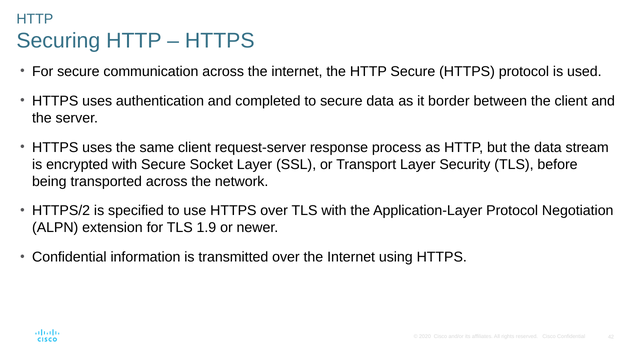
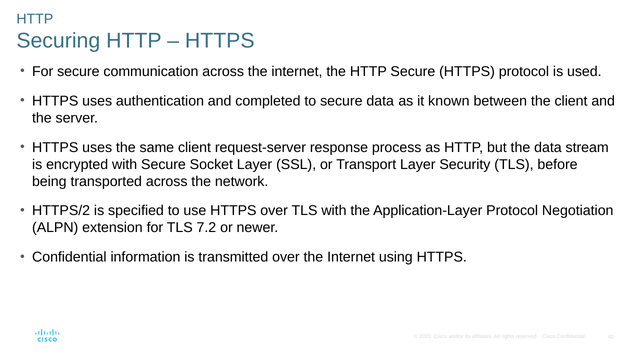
border: border -> known
1.9: 1.9 -> 7.2
